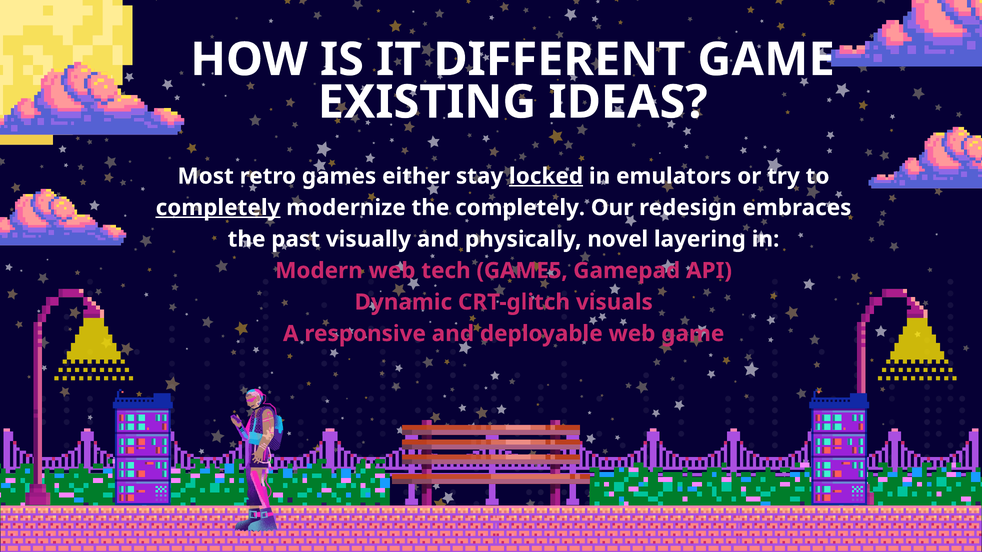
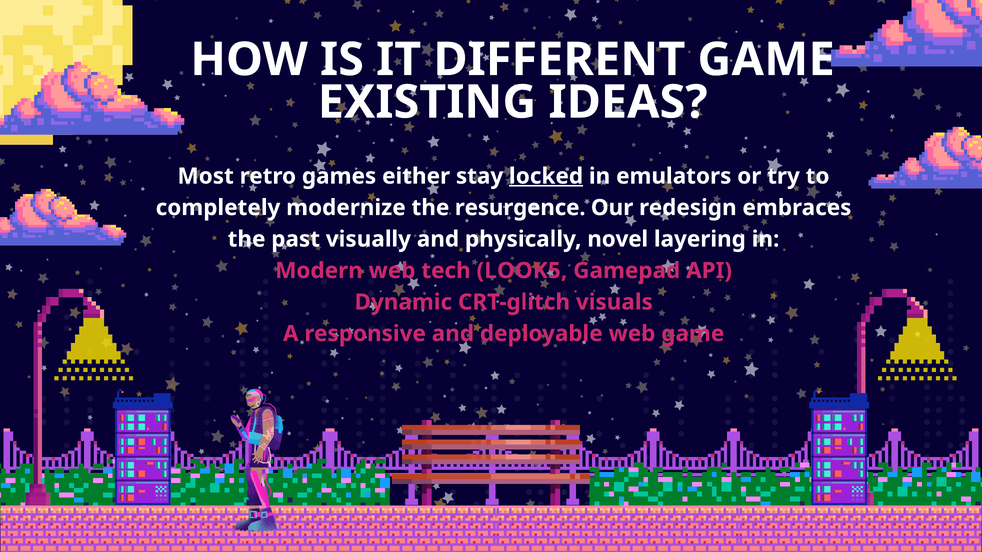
completely at (218, 208) underline: present -> none
the completely: completely -> resurgence
GAME5: GAME5 -> LOOK5
